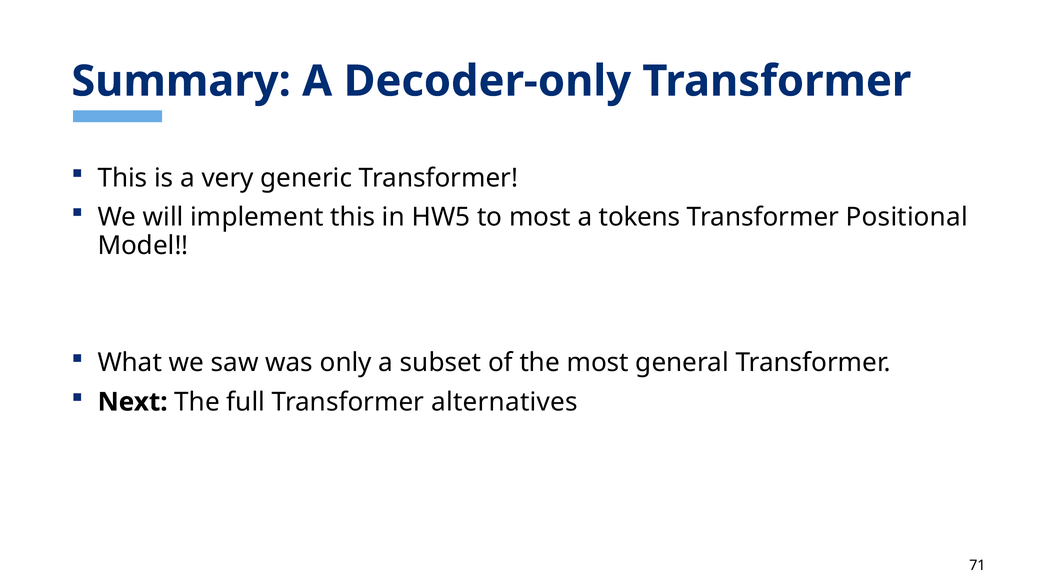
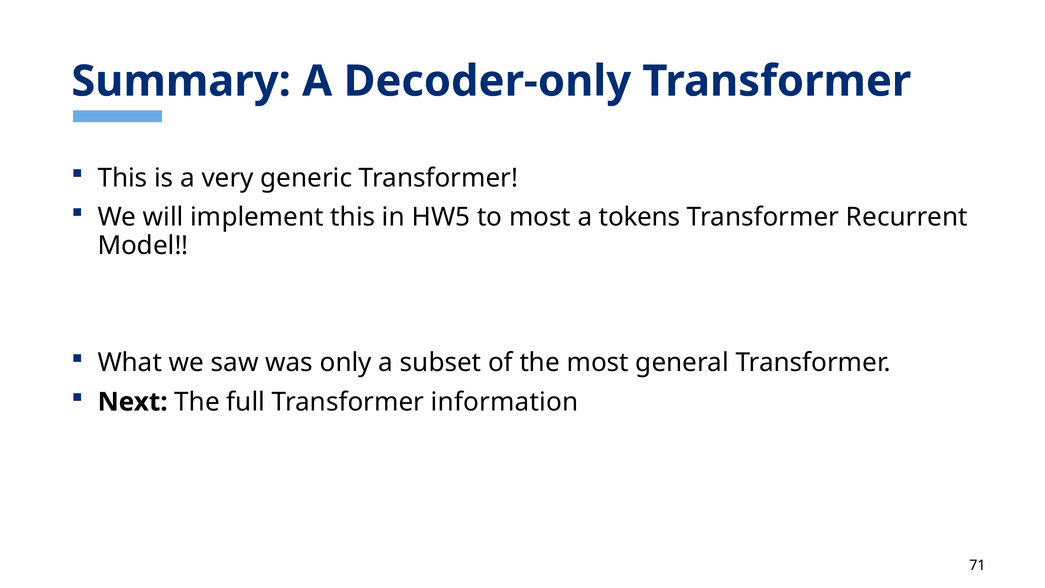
Positional: Positional -> Recurrent
alternatives: alternatives -> information
